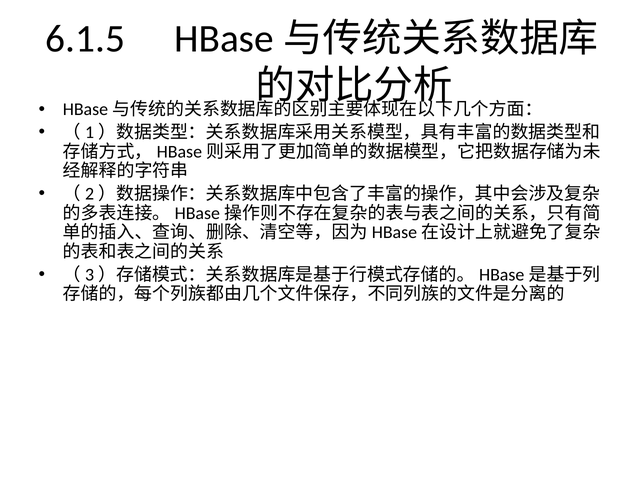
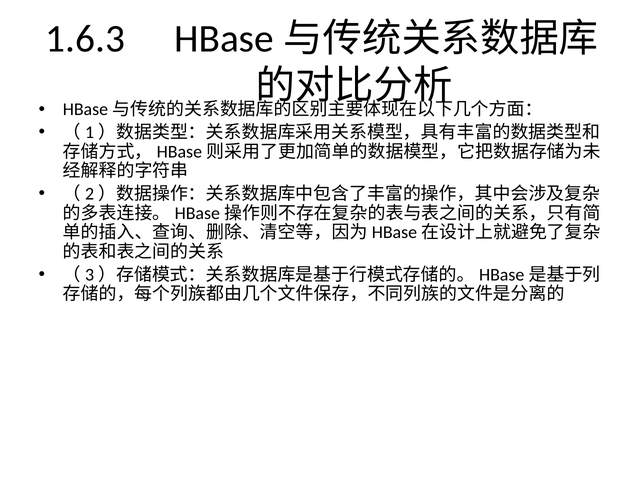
6.1.5: 6.1.5 -> 1.6.3
